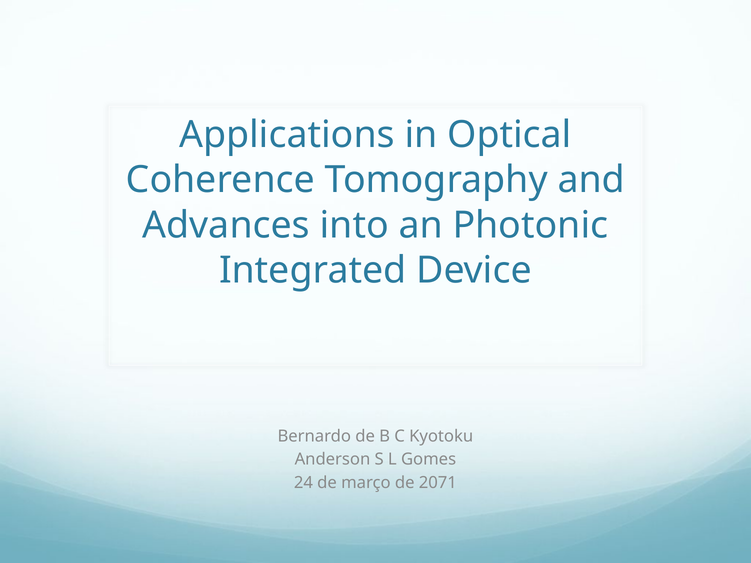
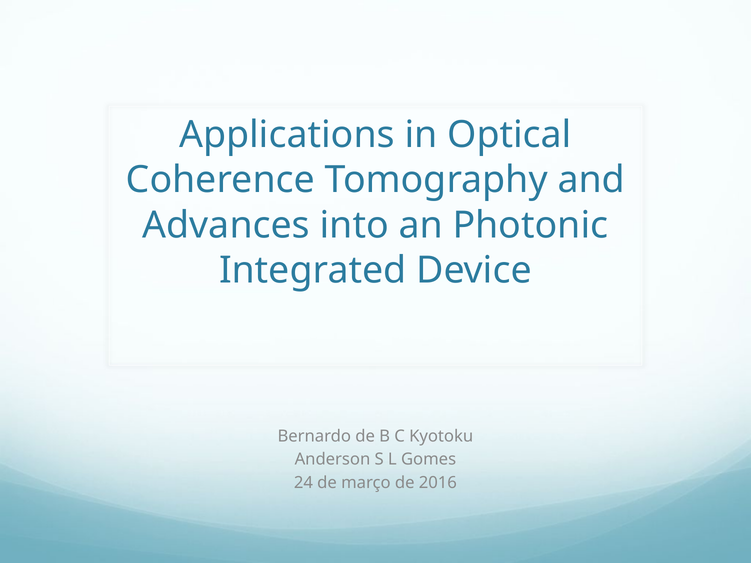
2071: 2071 -> 2016
